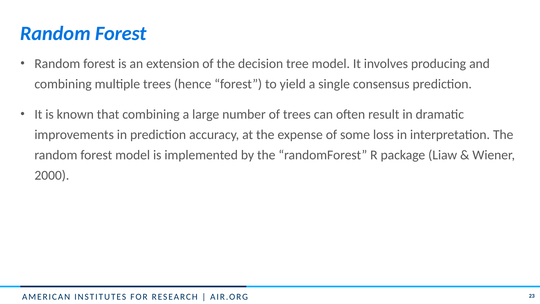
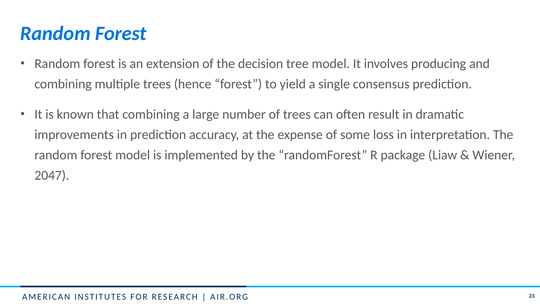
2000: 2000 -> 2047
